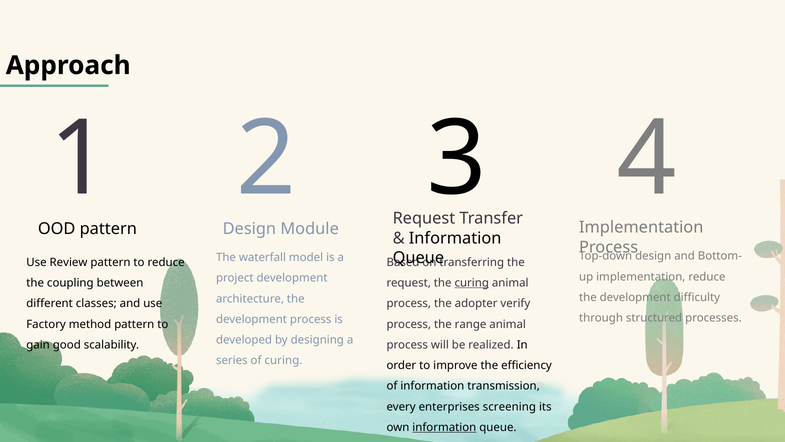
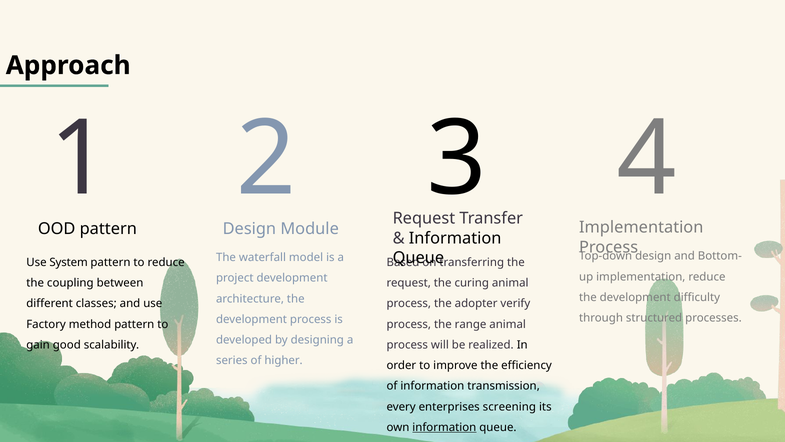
Review: Review -> System
curing at (472, 283) underline: present -> none
of curing: curing -> higher
